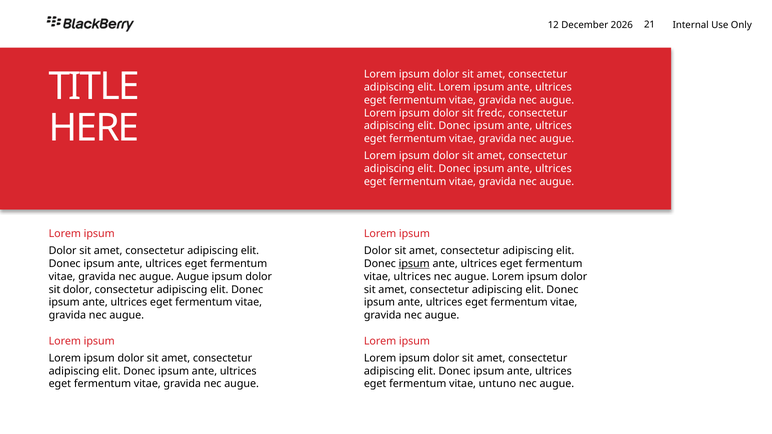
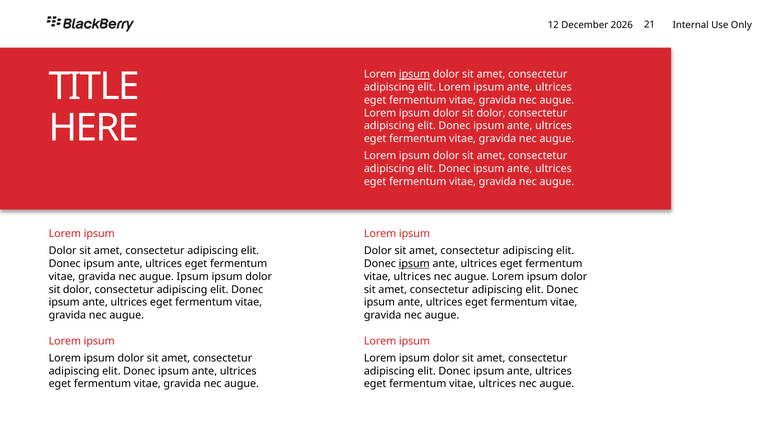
ipsum at (414, 74) underline: none -> present
fredc at (491, 113): fredc -> dolor
augue Augue: Augue -> Ipsum
untuno at (497, 384): untuno -> ultrices
